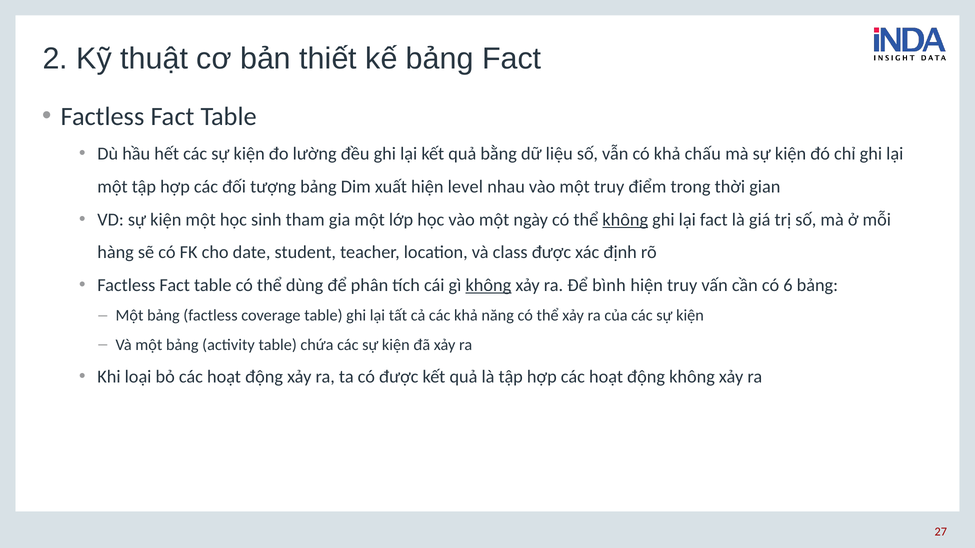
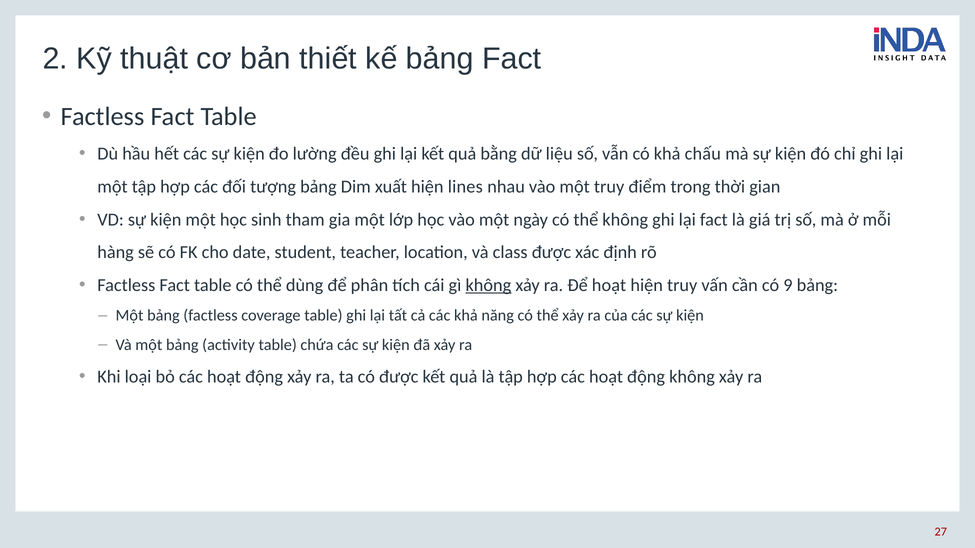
level: level -> lines
không at (625, 220) underline: present -> none
Để bình: bình -> hoạt
6: 6 -> 9
